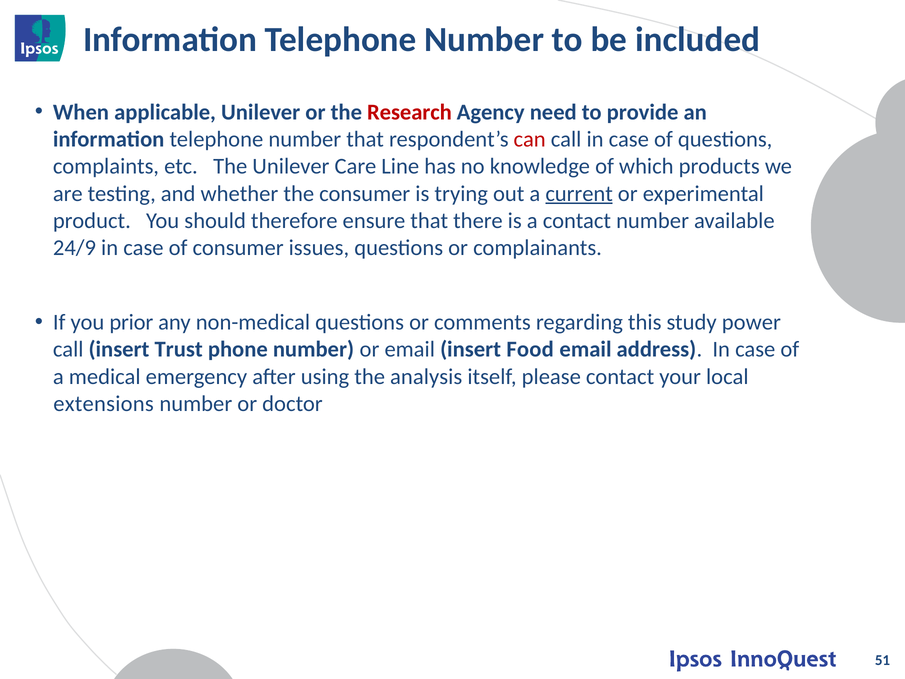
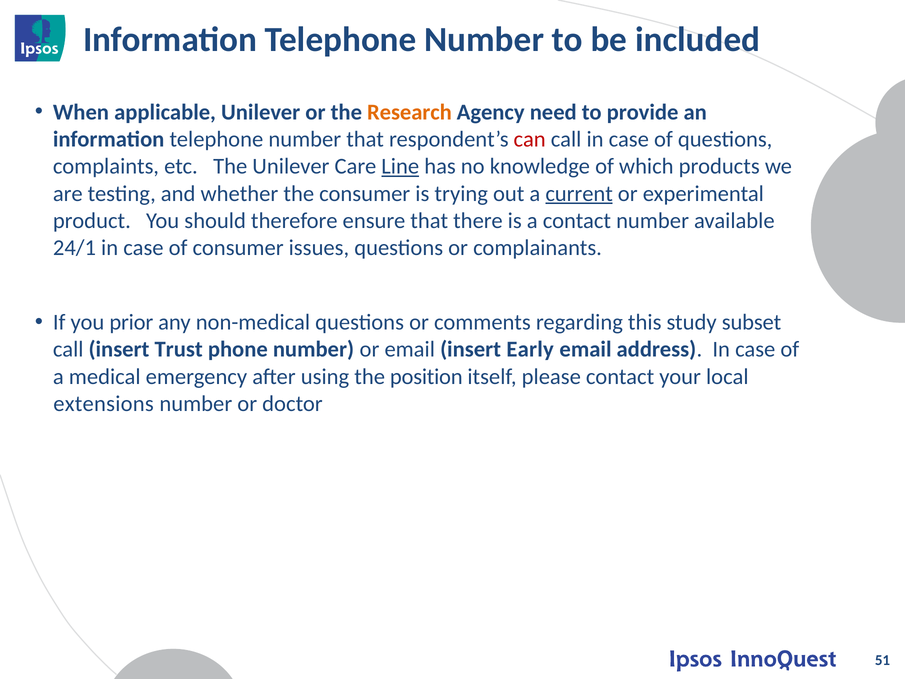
Research colour: red -> orange
Line underline: none -> present
24/9: 24/9 -> 24/1
power: power -> subset
Food: Food -> Early
analysis: analysis -> position
